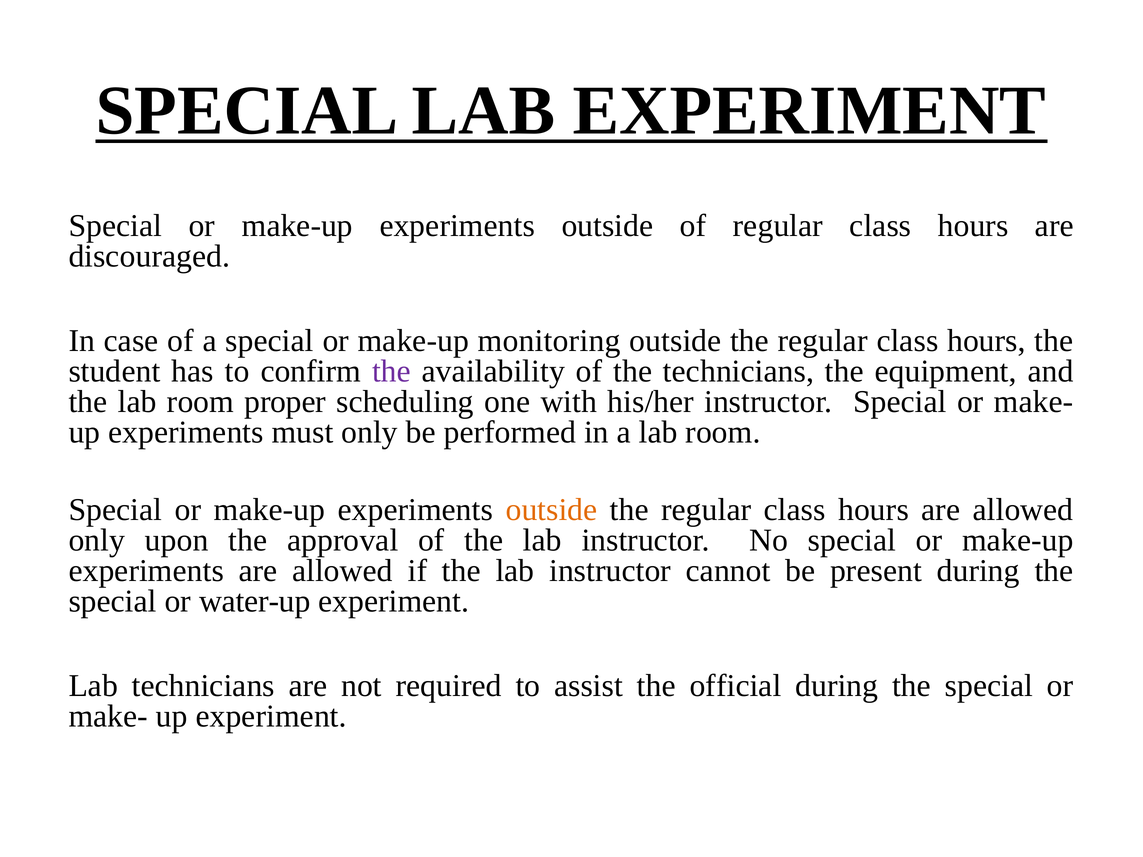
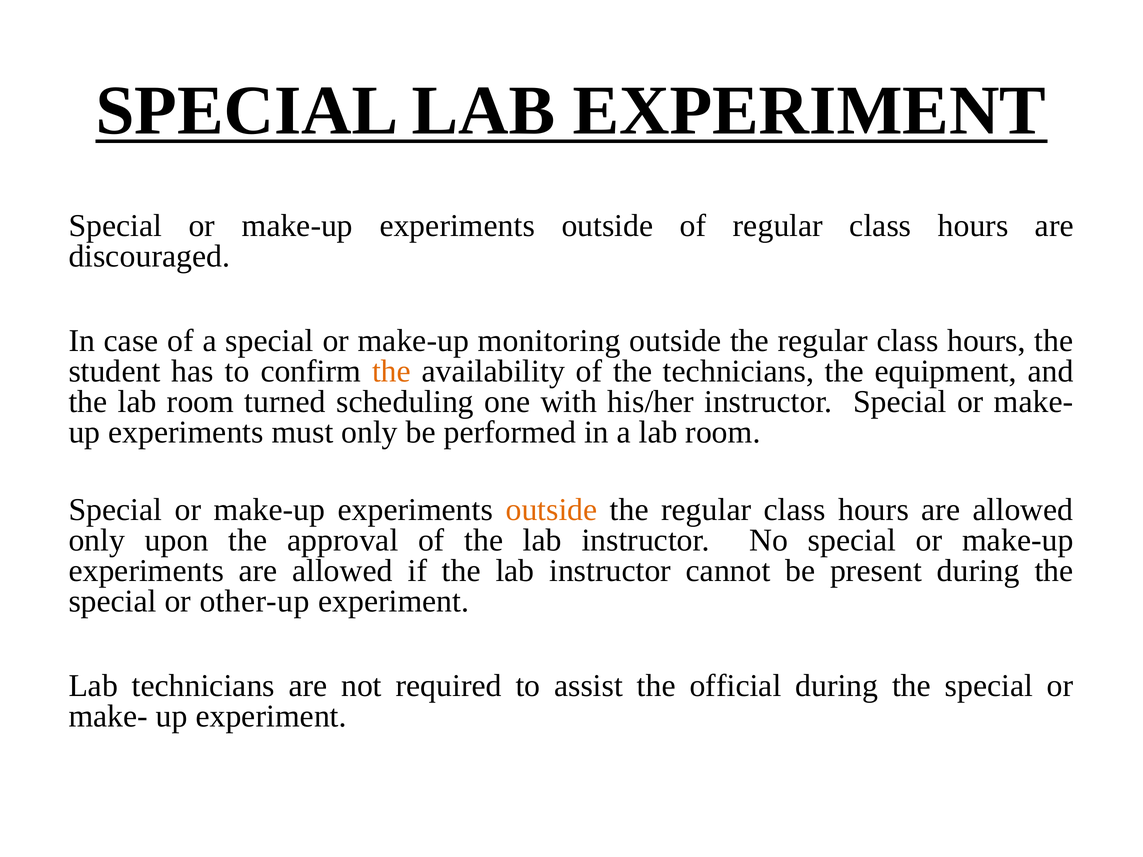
the at (391, 372) colour: purple -> orange
proper: proper -> turned
water-up: water-up -> other-up
